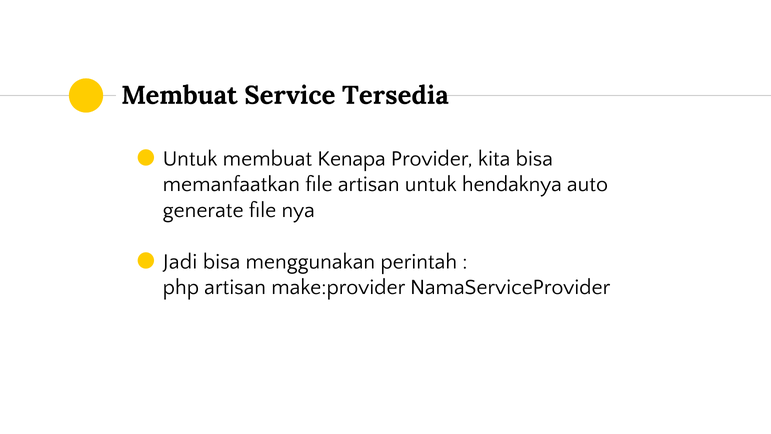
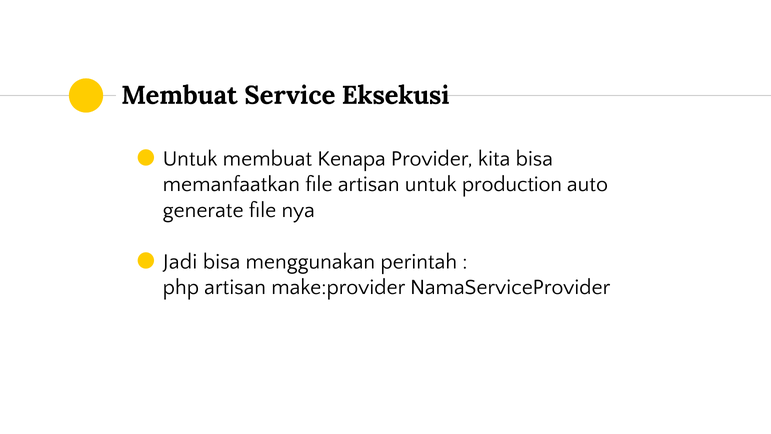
Tersedia: Tersedia -> Eksekusi
hendaknya: hendaknya -> production
